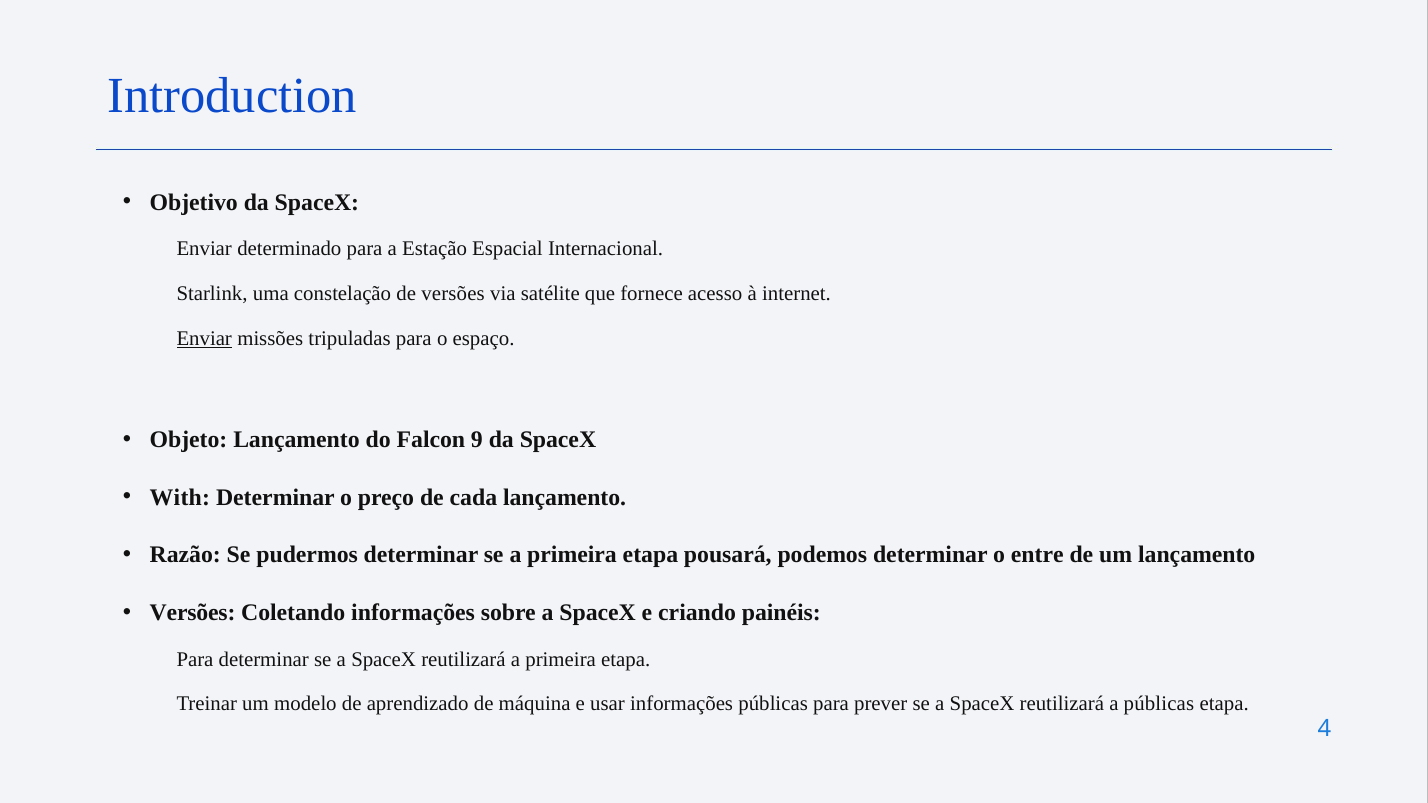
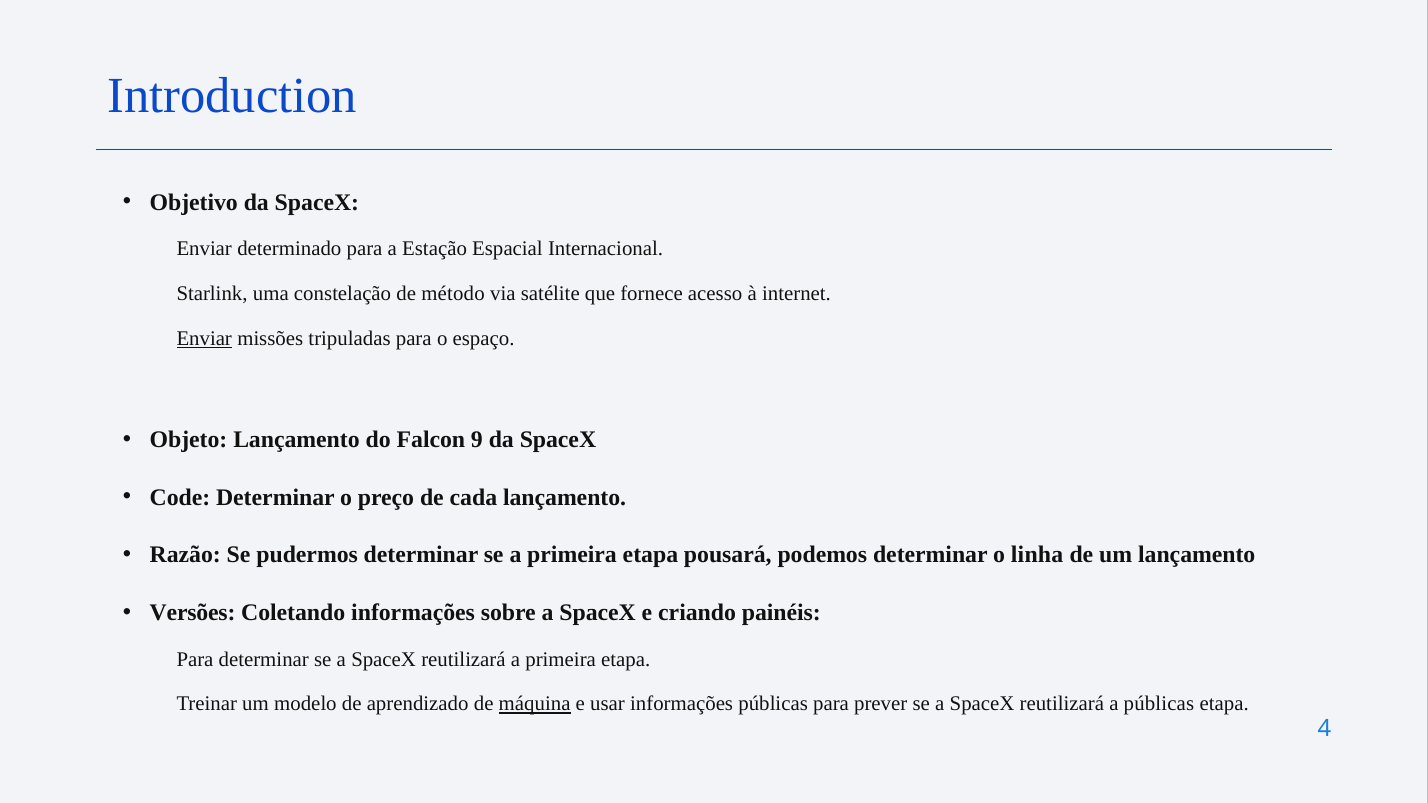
de versões: versões -> método
With: With -> Code
entre: entre -> linha
máquina underline: none -> present
